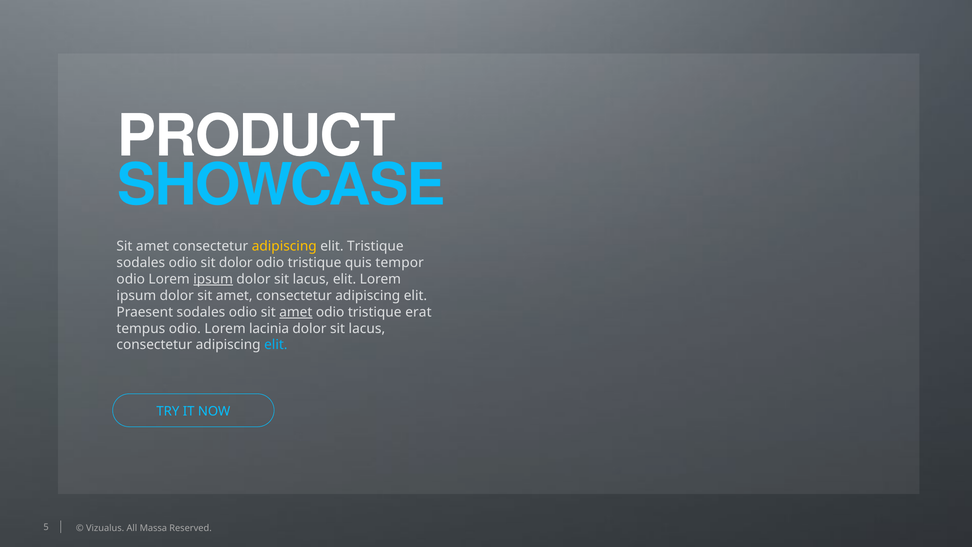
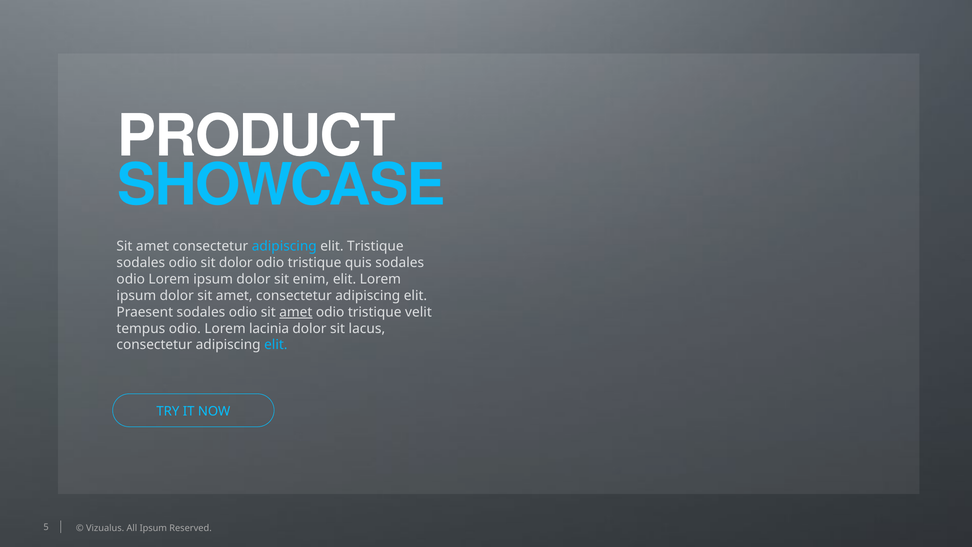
adipiscing at (284, 246) colour: yellow -> light blue
quis tempor: tempor -> sodales
ipsum at (213, 279) underline: present -> none
lacus at (311, 279): lacus -> enim
erat: erat -> velit
All Massa: Massa -> Ipsum
